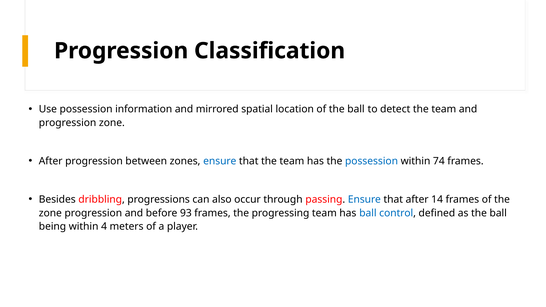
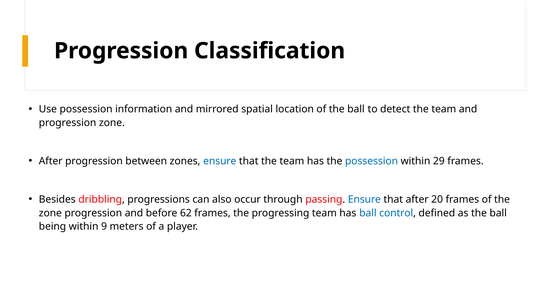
74: 74 -> 29
14: 14 -> 20
93: 93 -> 62
4: 4 -> 9
